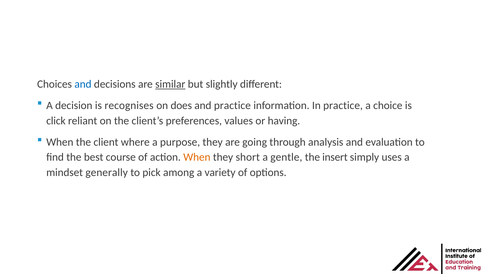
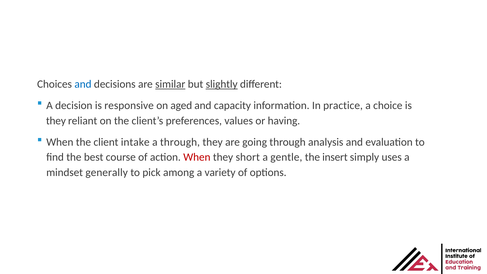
slightly underline: none -> present
recognises: recognises -> responsive
does: does -> aged
and practice: practice -> capacity
click at (56, 121): click -> they
where: where -> intake
a purpose: purpose -> through
When at (197, 157) colour: orange -> red
